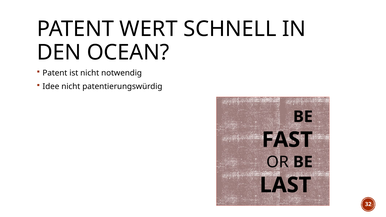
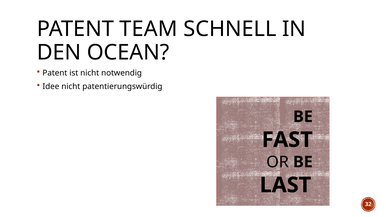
WERT: WERT -> TEAM
